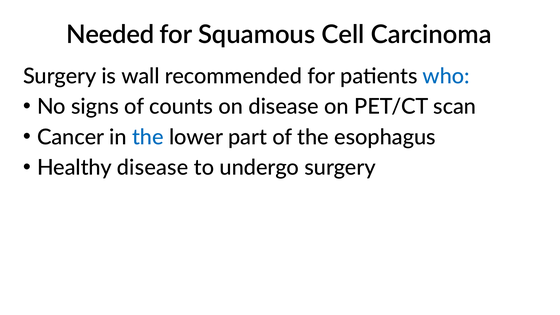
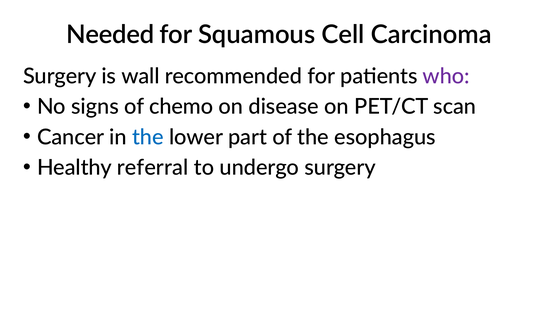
who colour: blue -> purple
counts: counts -> chemo
Healthy disease: disease -> referral
